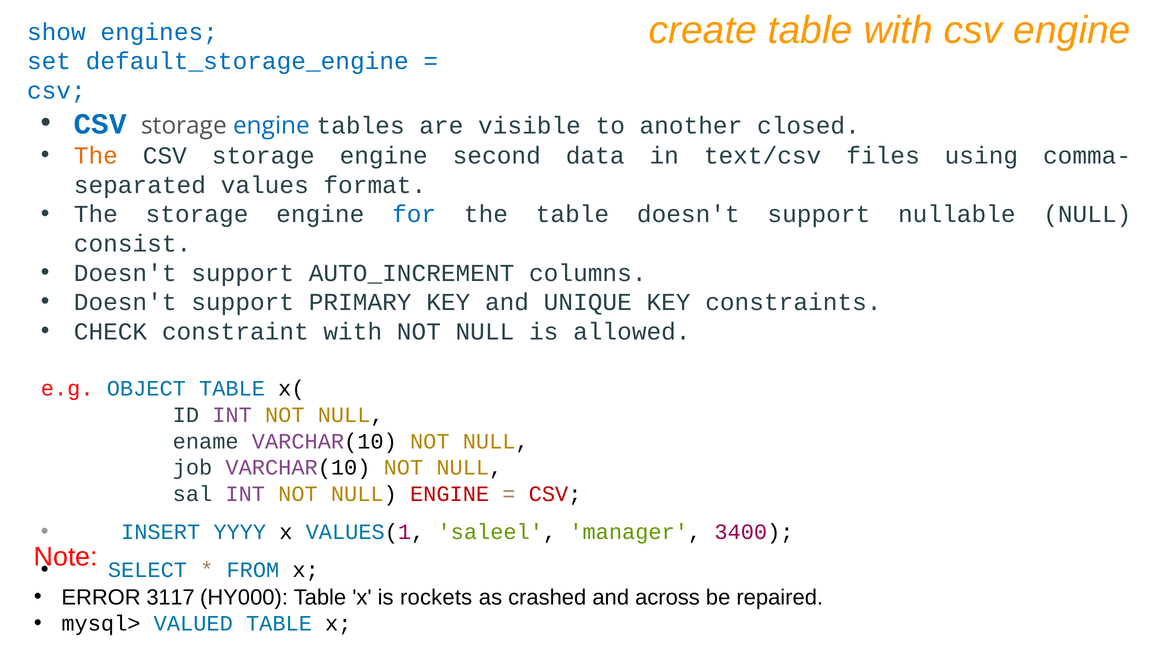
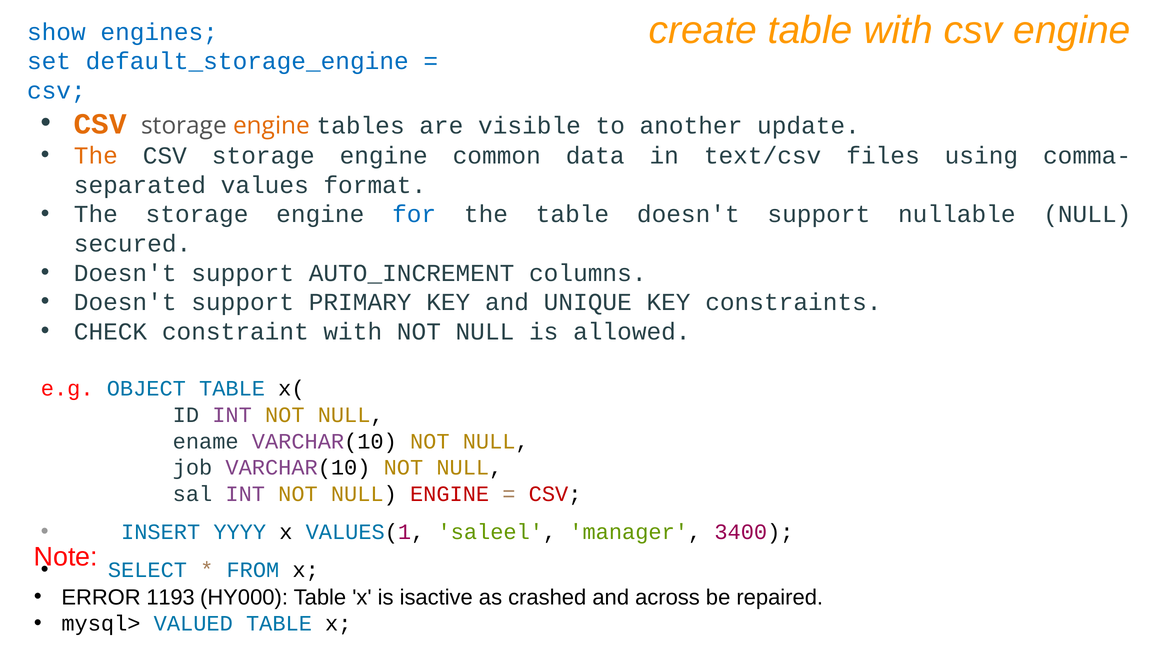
CSV at (100, 124) colour: blue -> orange
engine at (272, 126) colour: blue -> orange
closed: closed -> update
second: second -> common
consist: consist -> secured
3117: 3117 -> 1193
rockets: rockets -> isactive
